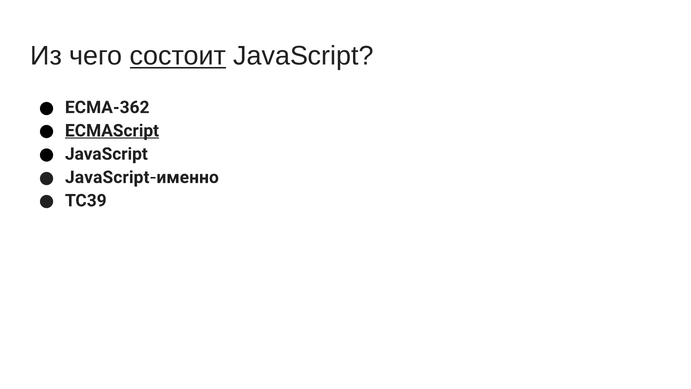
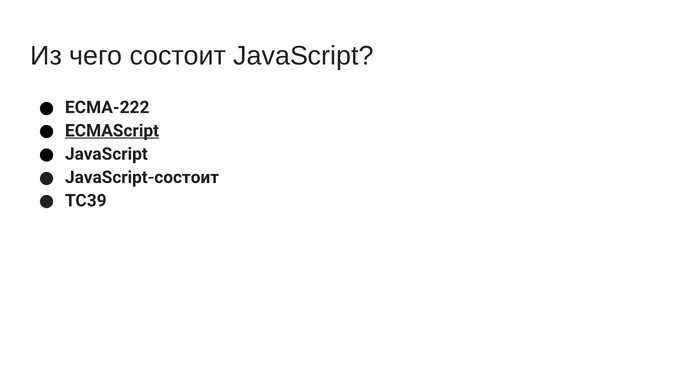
состоит underline: present -> none
ECMA-362: ECMA-362 -> ECMA-222
JavaScript-именно: JavaScript-именно -> JavaScript-состоит
